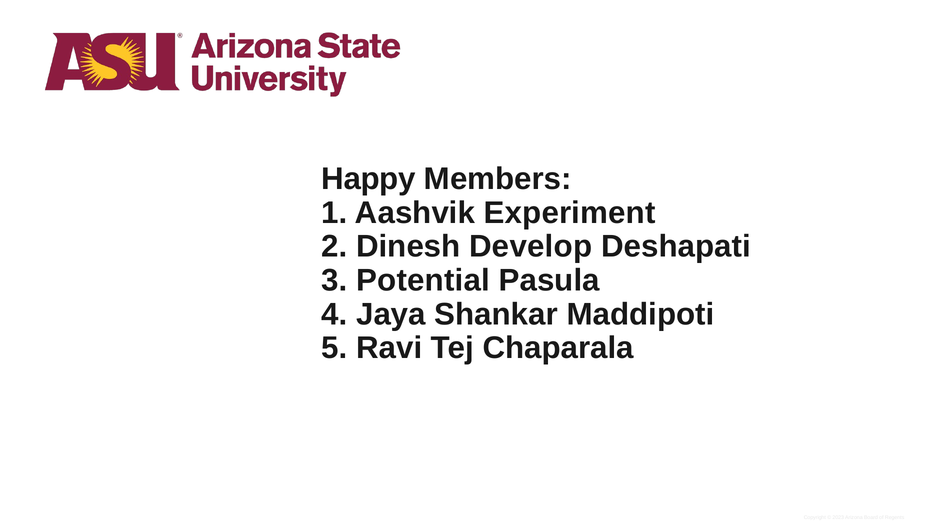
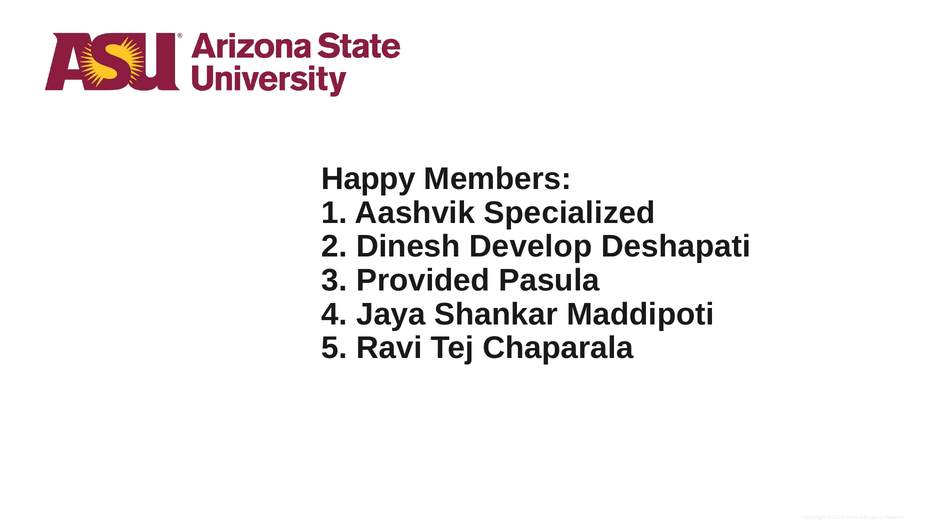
Experiment: Experiment -> Specialized
Potential: Potential -> Provided
